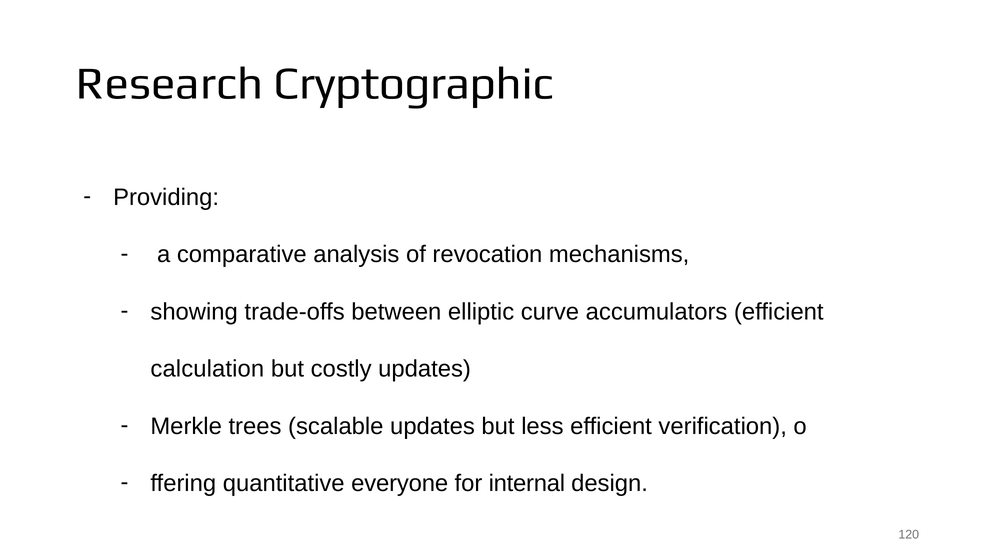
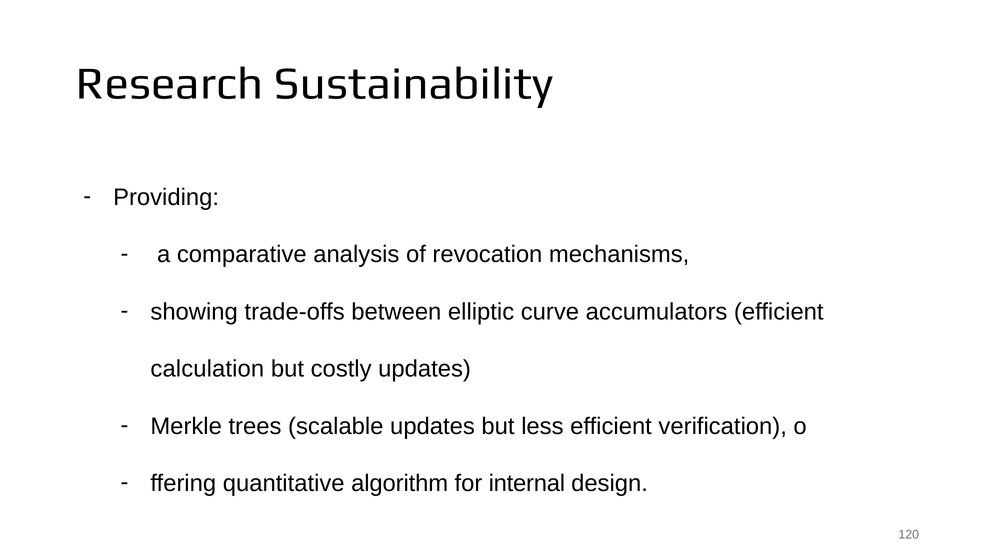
Cryptographic: Cryptographic -> Sustainability
everyone: everyone -> algorithm
